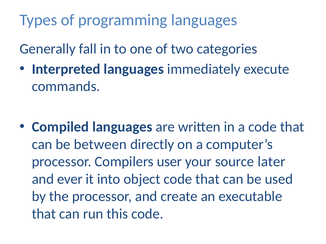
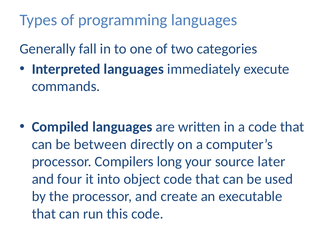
user: user -> long
ever: ever -> four
